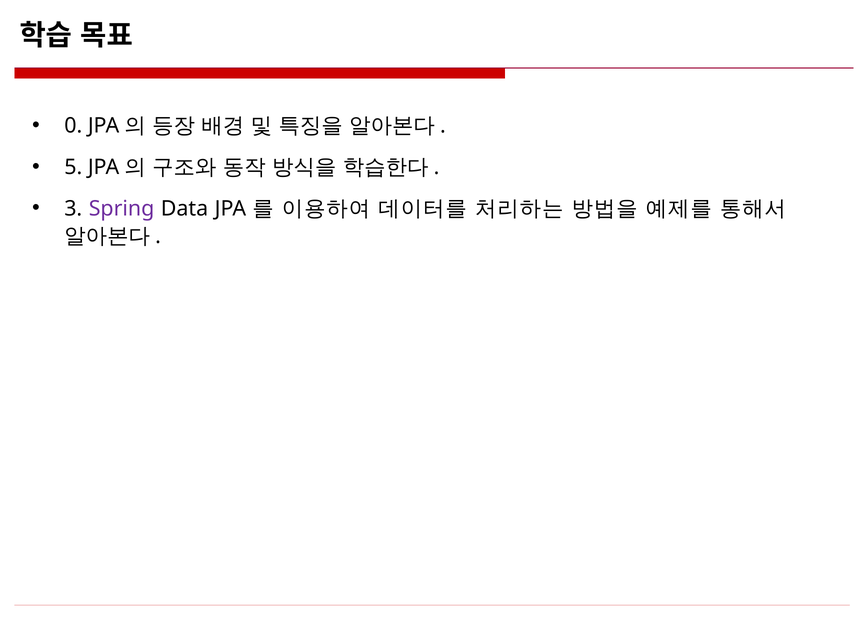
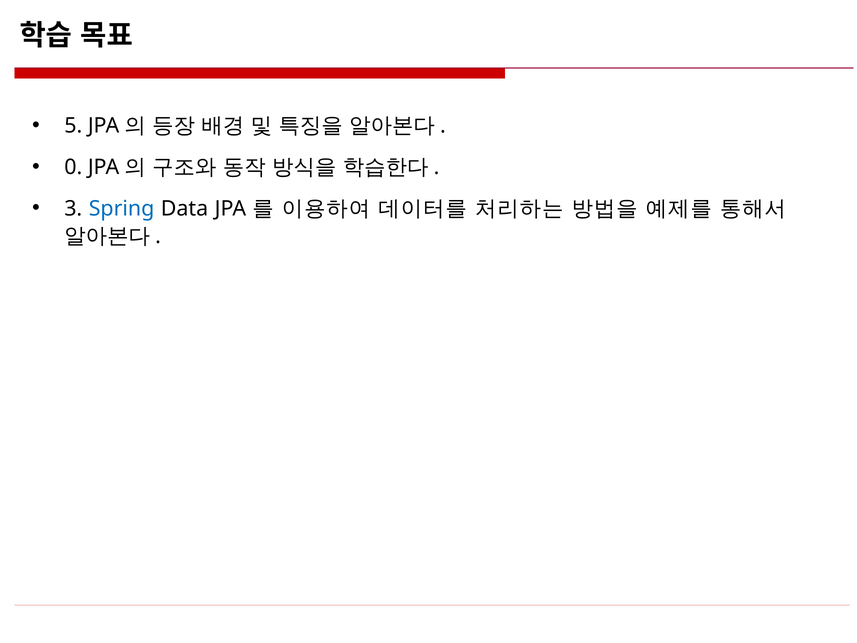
0: 0 -> 5
5: 5 -> 0
Spring colour: purple -> blue
